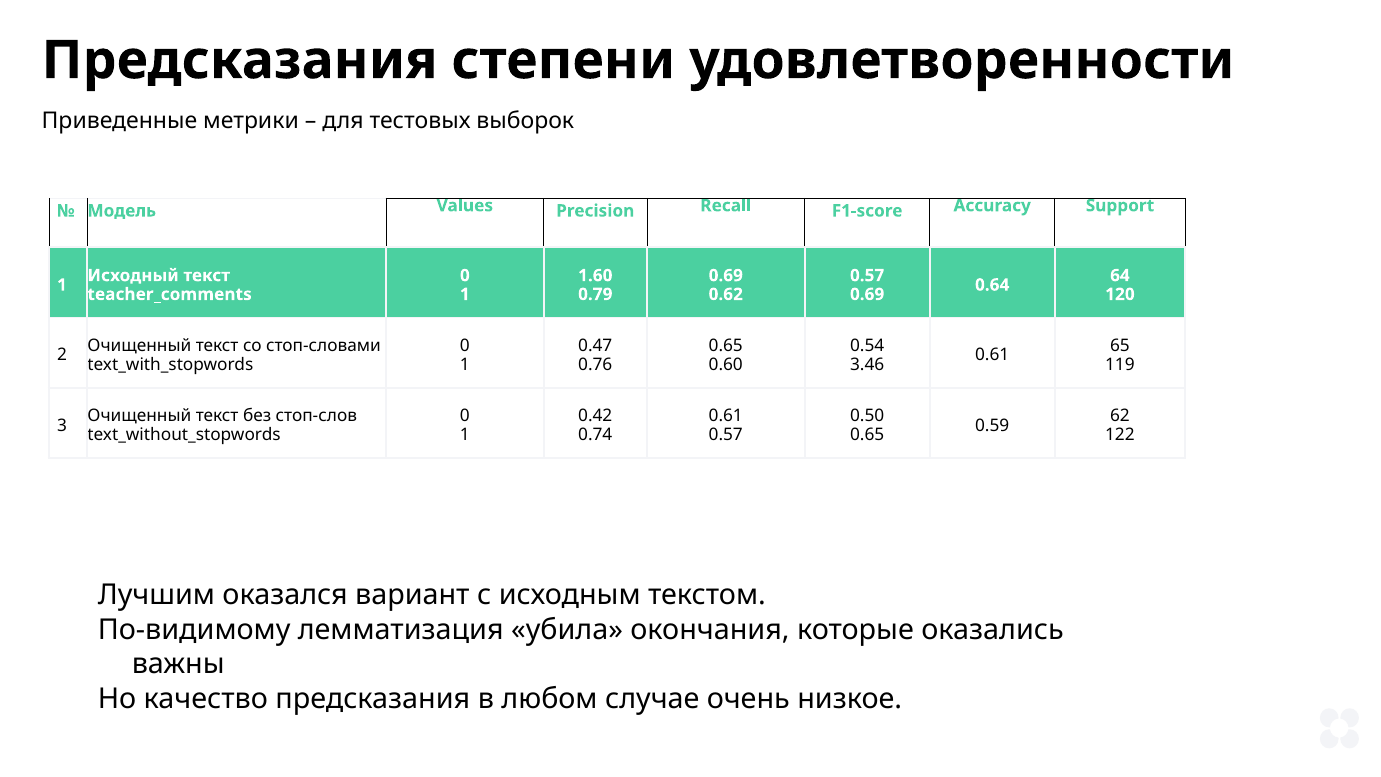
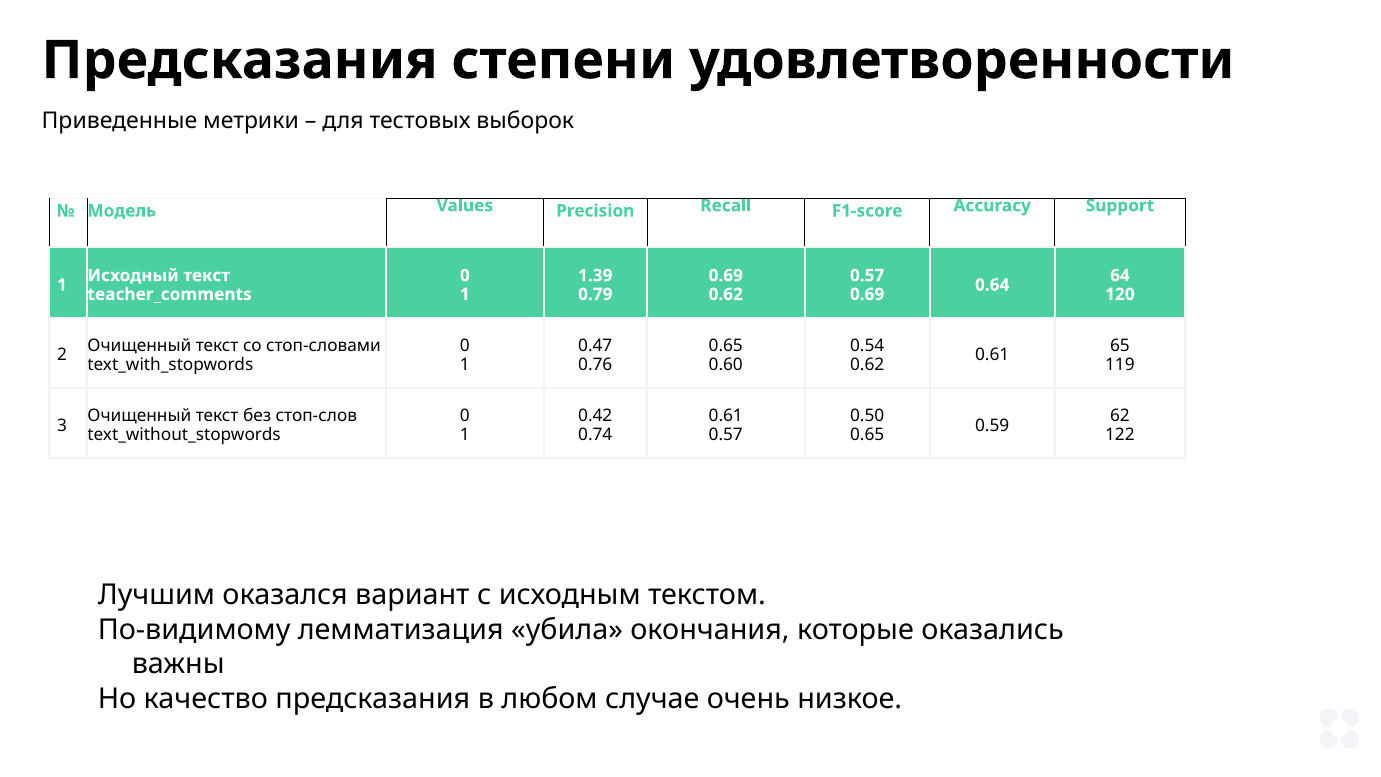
1.60: 1.60 -> 1.39
3.46 at (867, 365): 3.46 -> 0.62
